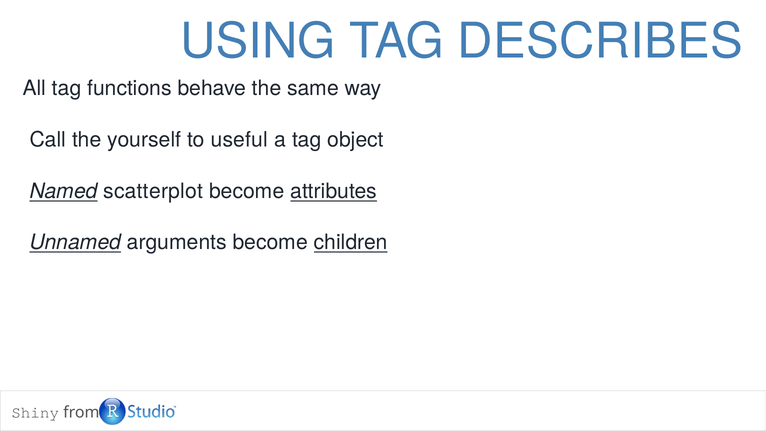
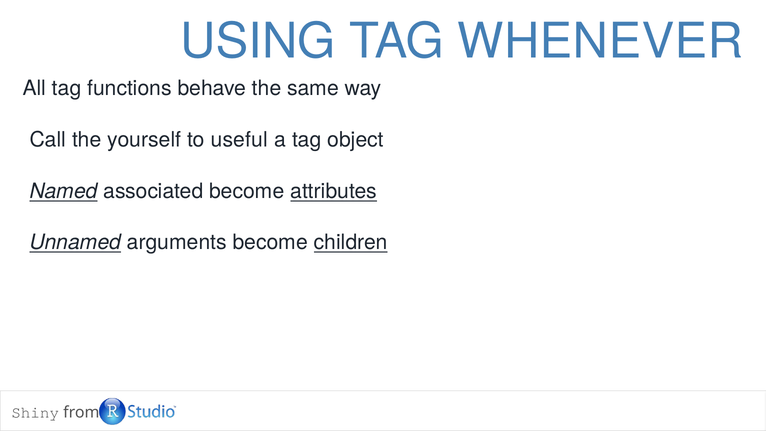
DESCRIBES: DESCRIBES -> WHENEVER
scatterplot: scatterplot -> associated
